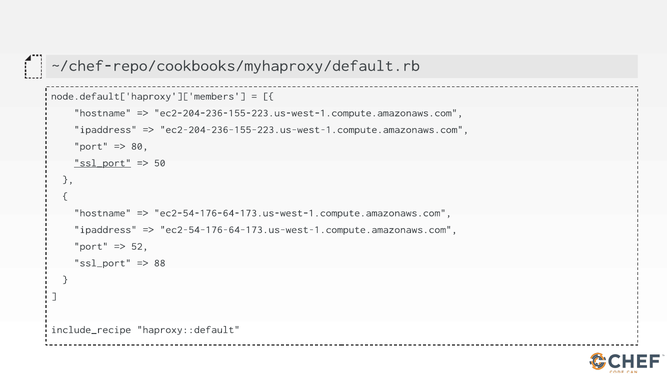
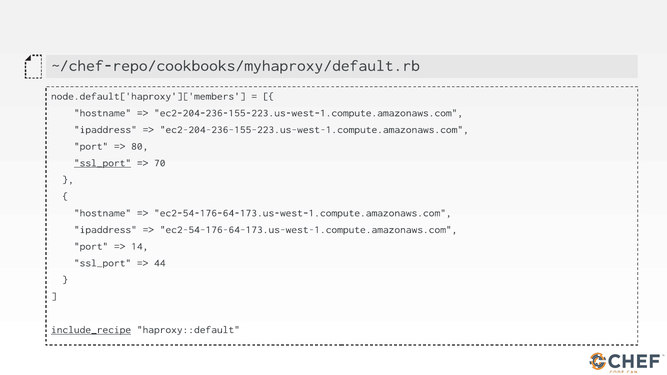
50: 50 -> 70
52: 52 -> 14
88: 88 -> 44
include_recipe underline: none -> present
